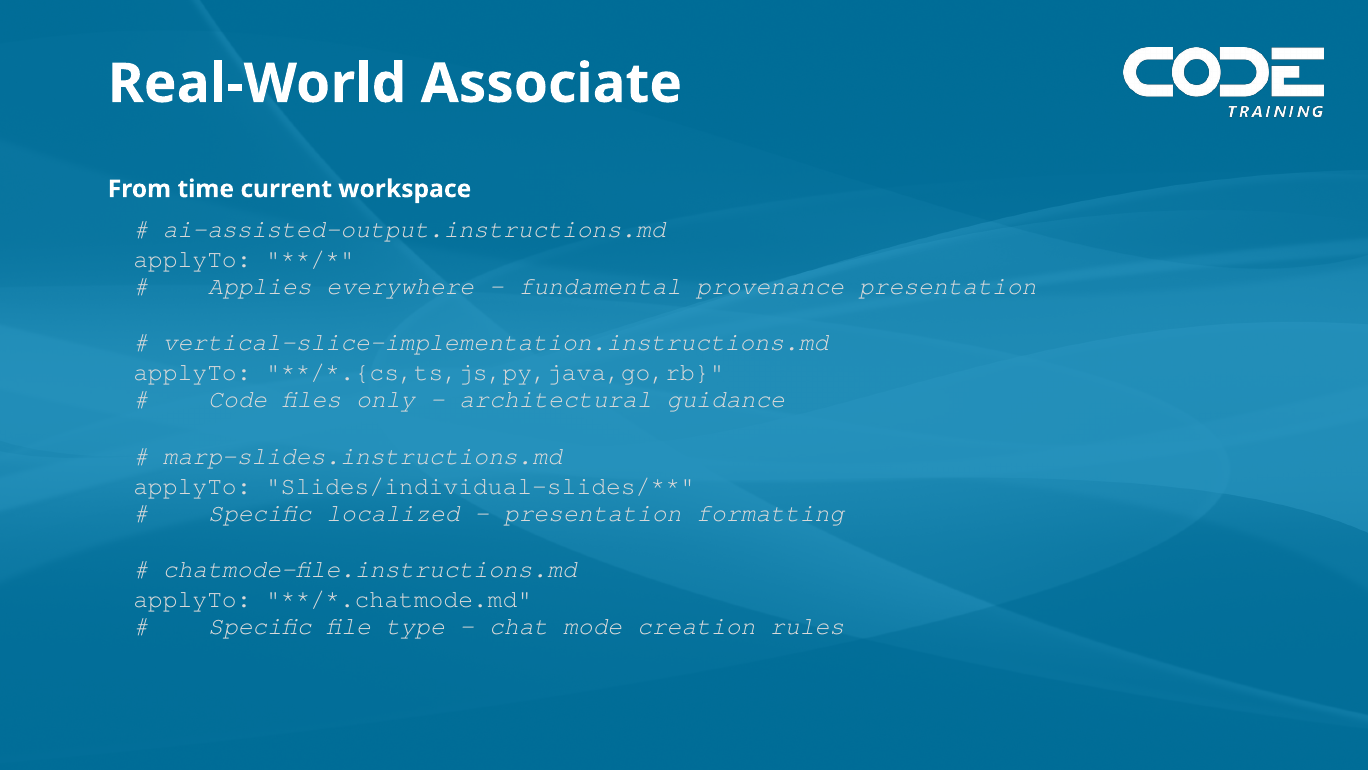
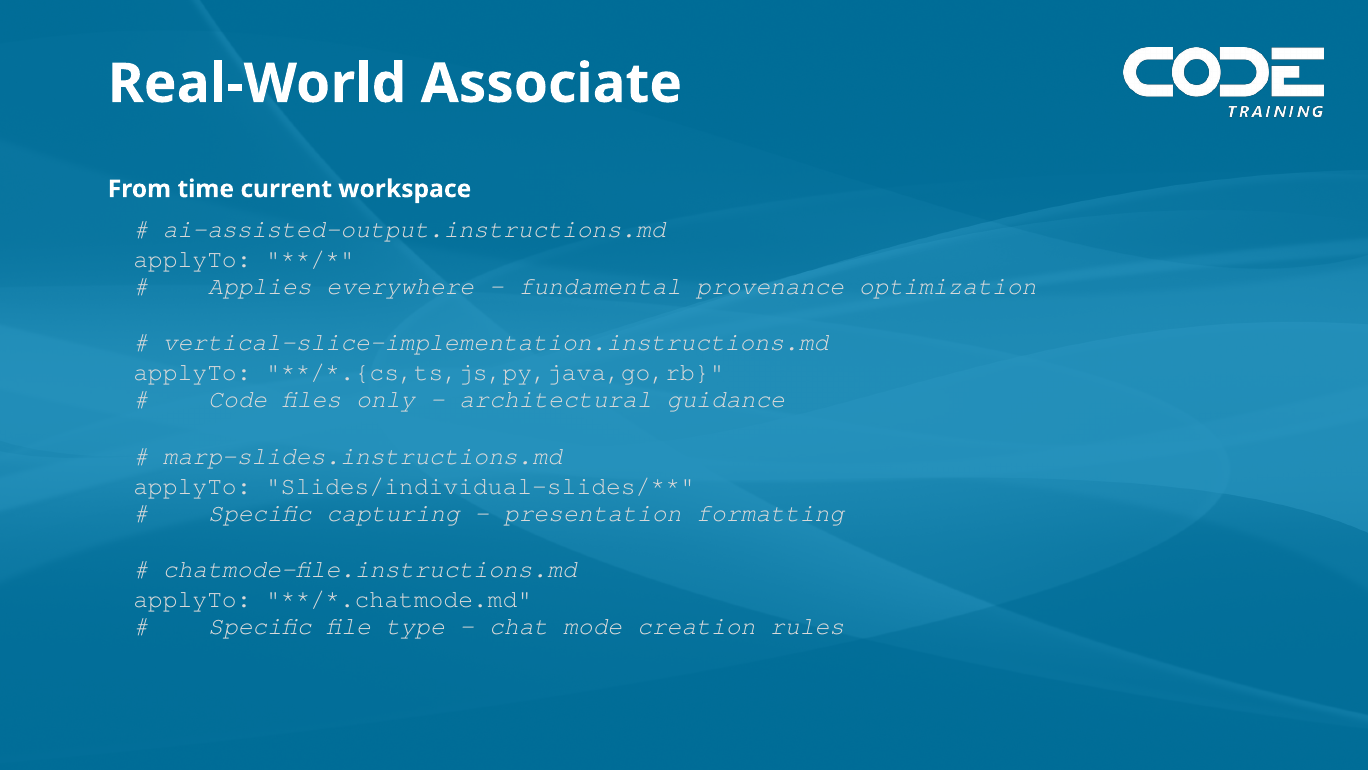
provenance presentation: presentation -> optimization
localized: localized -> capturing
